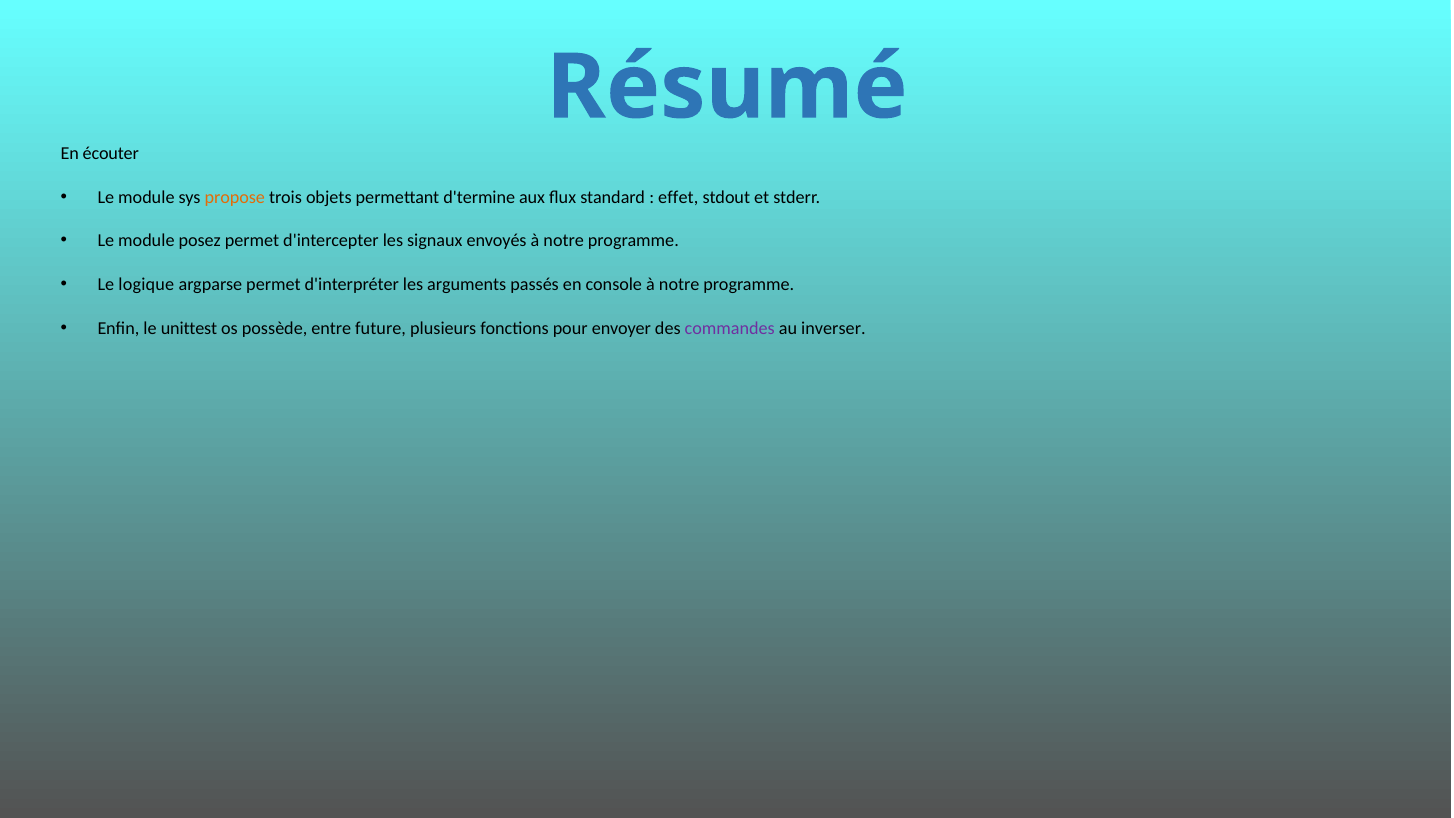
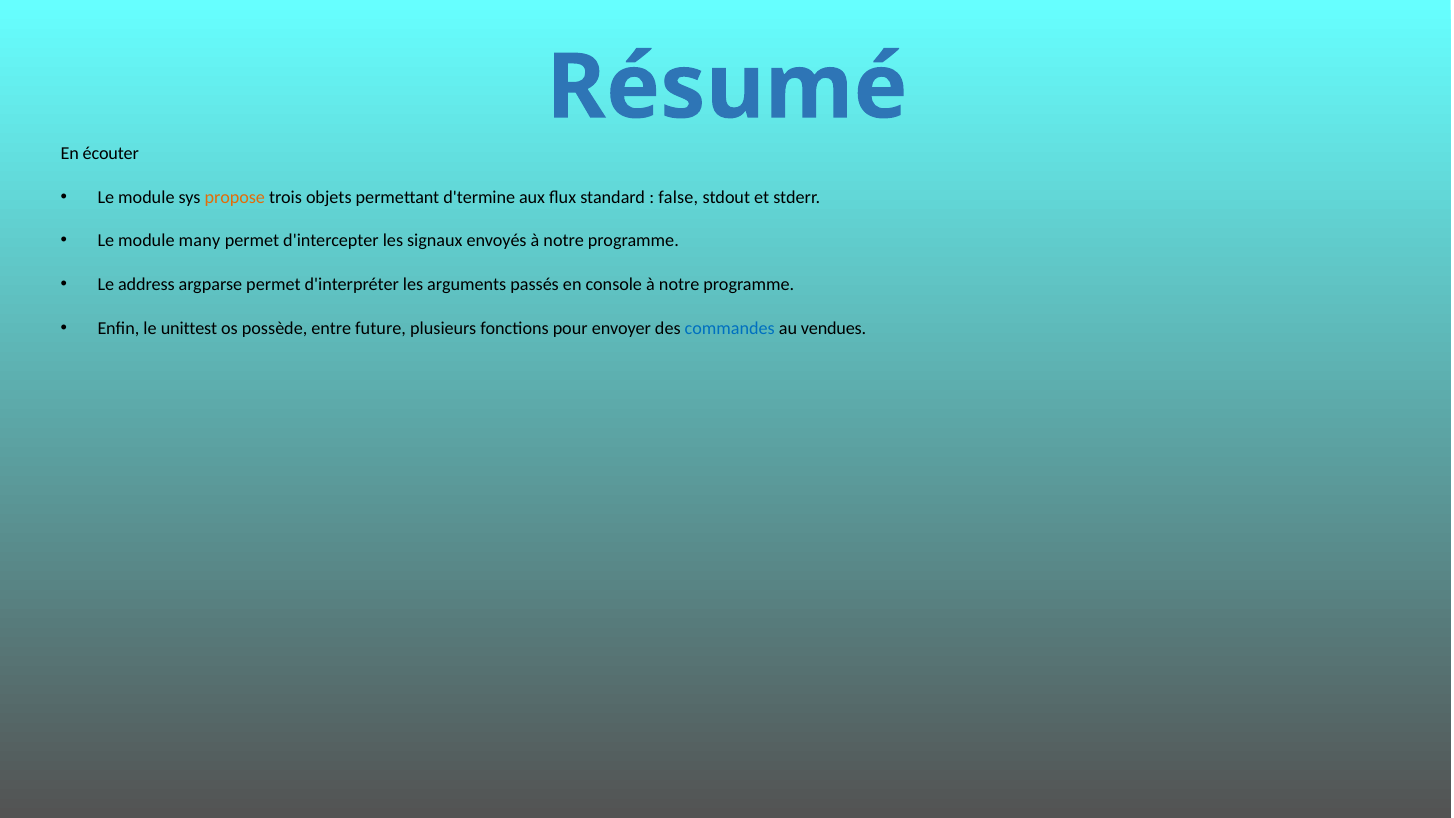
effet: effet -> false
posez: posez -> many
logique: logique -> address
commandes colour: purple -> blue
inverser: inverser -> vendues
